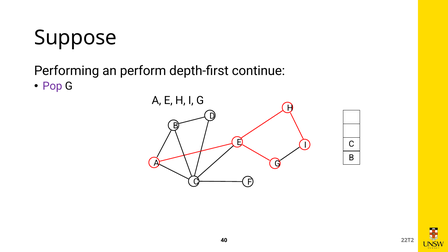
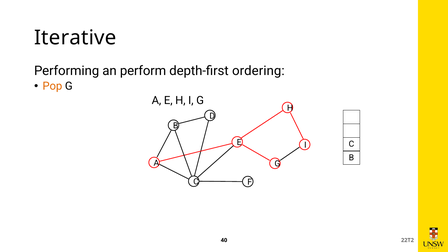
Suppose: Suppose -> Iterative
continue: continue -> ordering
Pop colour: purple -> orange
